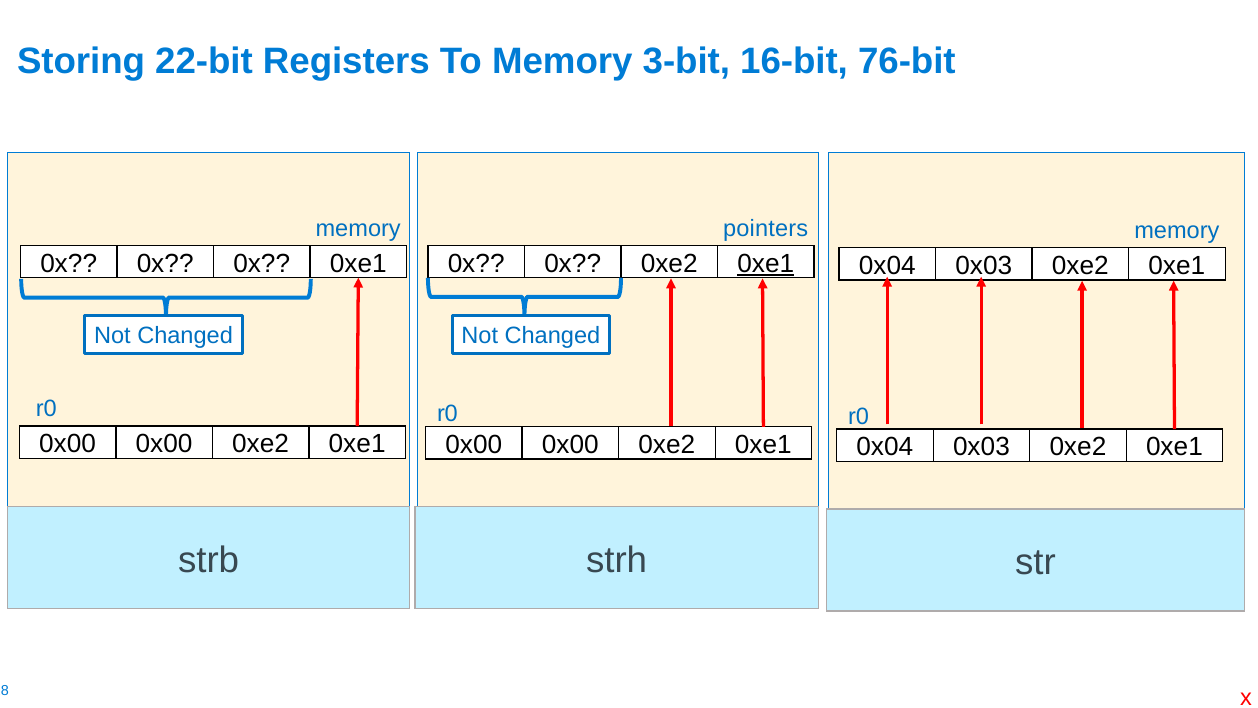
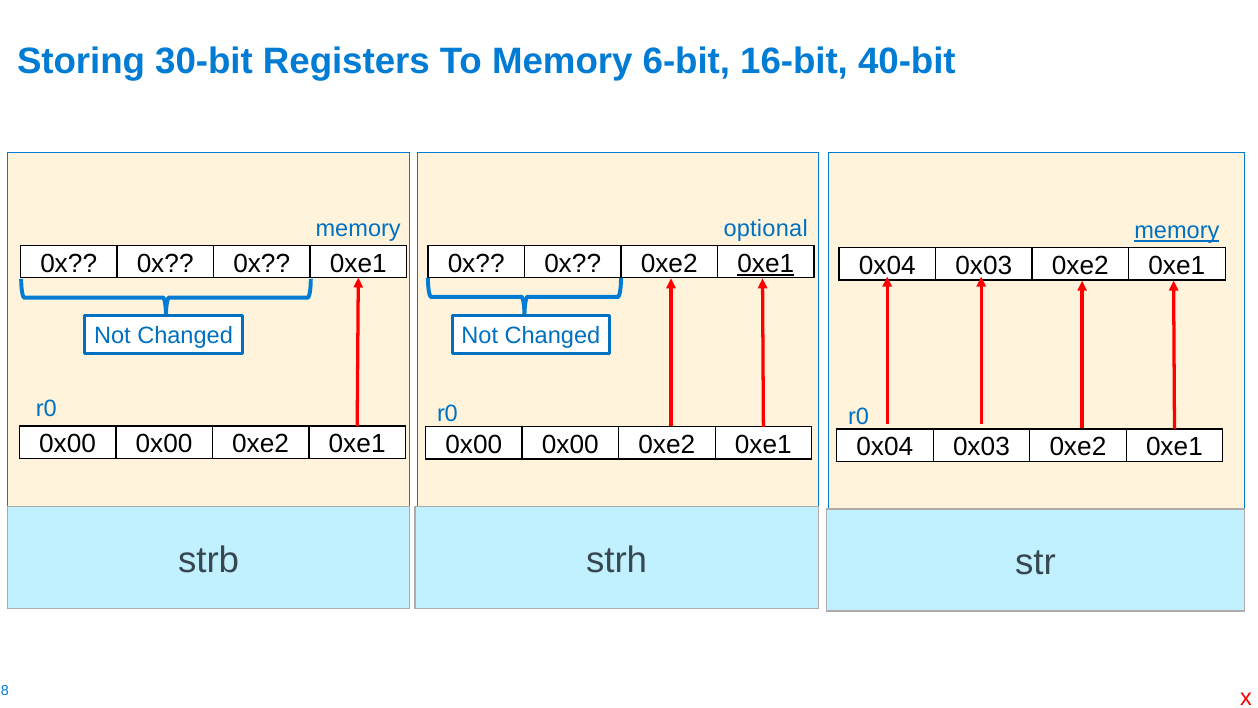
22-bit: 22-bit -> 30-bit
3-bit: 3-bit -> 6-bit
76-bit: 76-bit -> 40-bit
pointers: pointers -> optional
memory at (1177, 231) underline: none -> present
